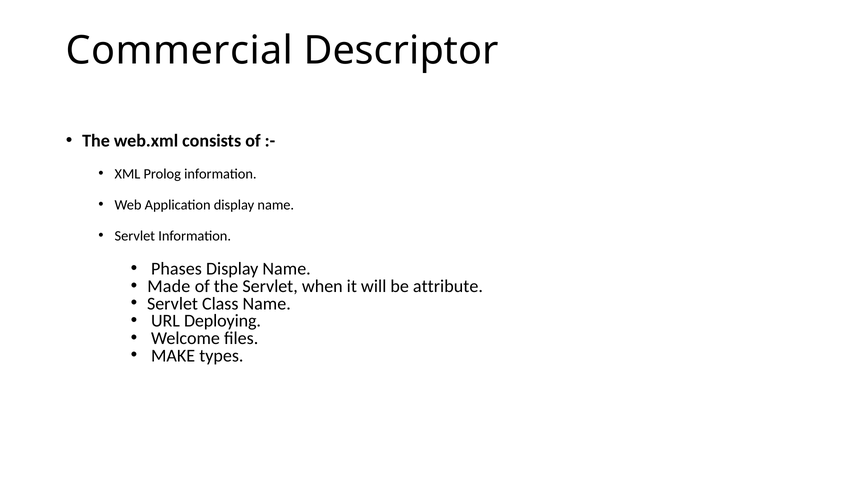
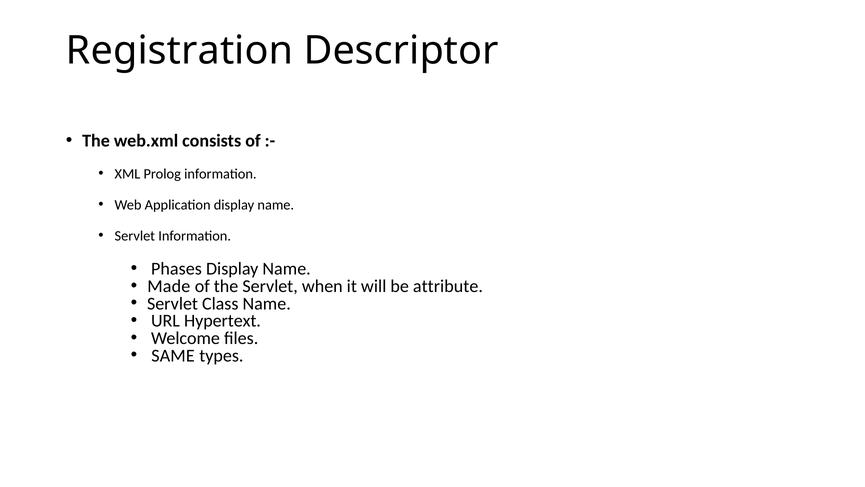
Commercial: Commercial -> Registration
Deploying: Deploying -> Hypertext
MAKE: MAKE -> SAME
